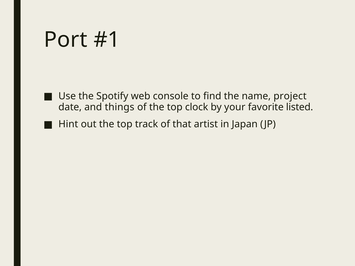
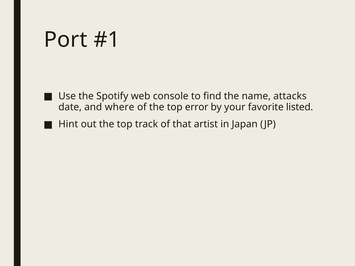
project: project -> attacks
things: things -> where
clock: clock -> error
